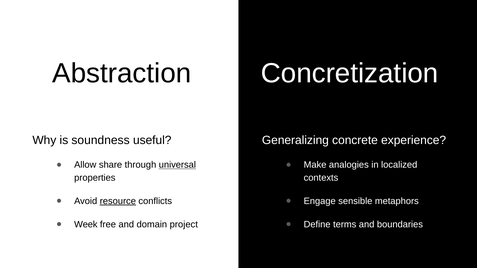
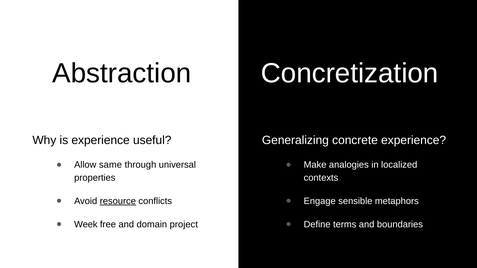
is soundness: soundness -> experience
share: share -> same
universal underline: present -> none
